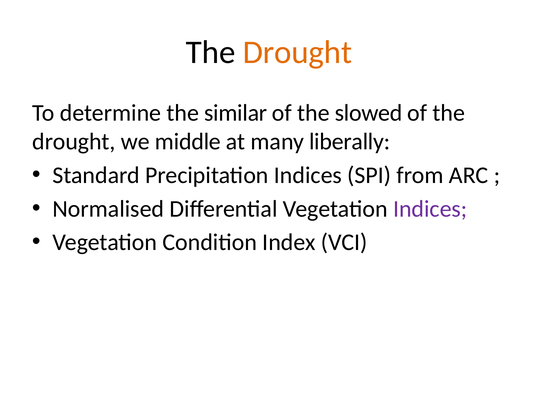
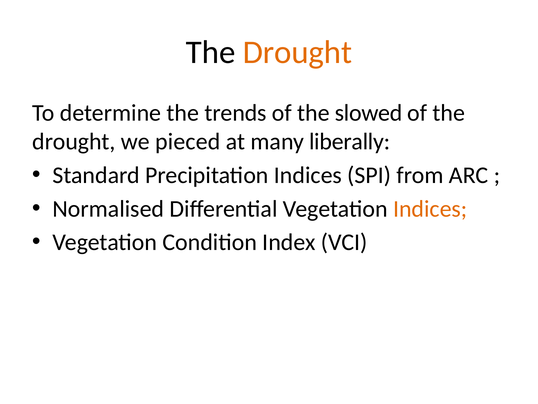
similar: similar -> trends
middle: middle -> pieced
Indices at (430, 209) colour: purple -> orange
